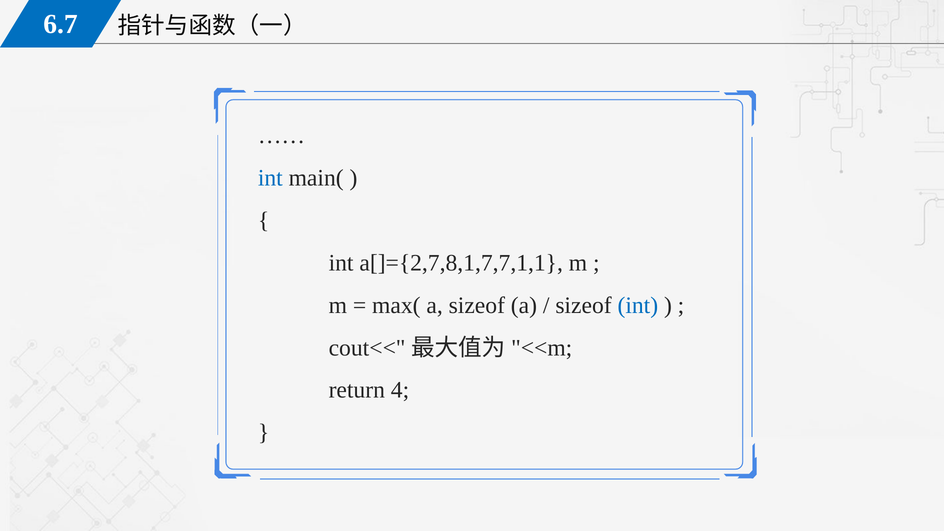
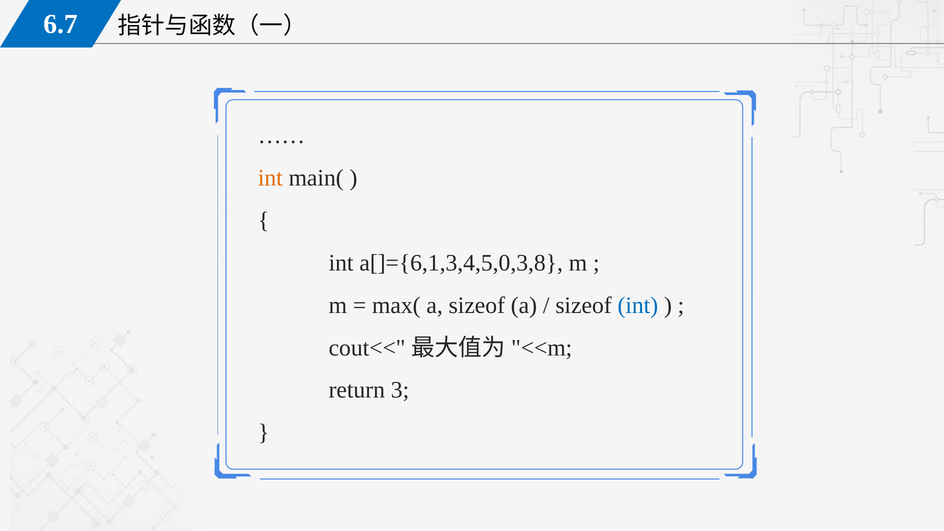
int at (270, 178) colour: blue -> orange
a[]={2,7,8,1,7,7,1,1: a[]={2,7,8,1,7,7,1,1 -> a[]={6,1,3,4,5,0,3,8
4: 4 -> 3
